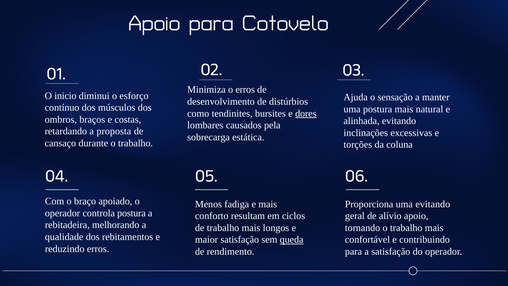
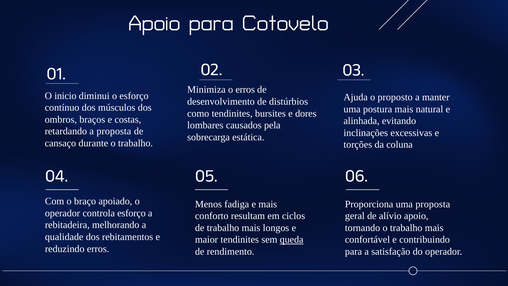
sensação: sensação -> proposto
dores underline: present -> none
uma evitando: evitando -> proposta
controla postura: postura -> esforço
maior satisfação: satisfação -> tendinites
